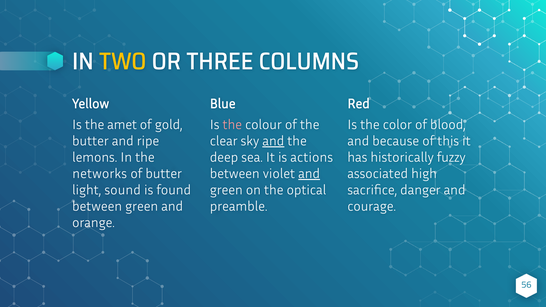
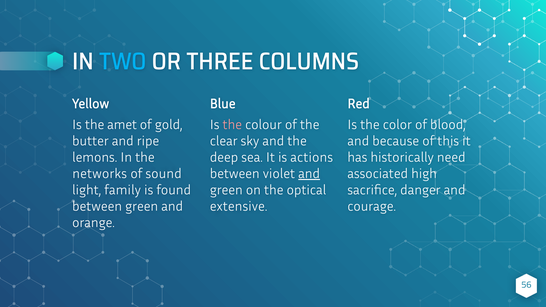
TWO colour: yellow -> light blue
and at (273, 141) underline: present -> none
fuzzy: fuzzy -> need
of butter: butter -> sound
sound: sound -> family
preamble: preamble -> extensive
